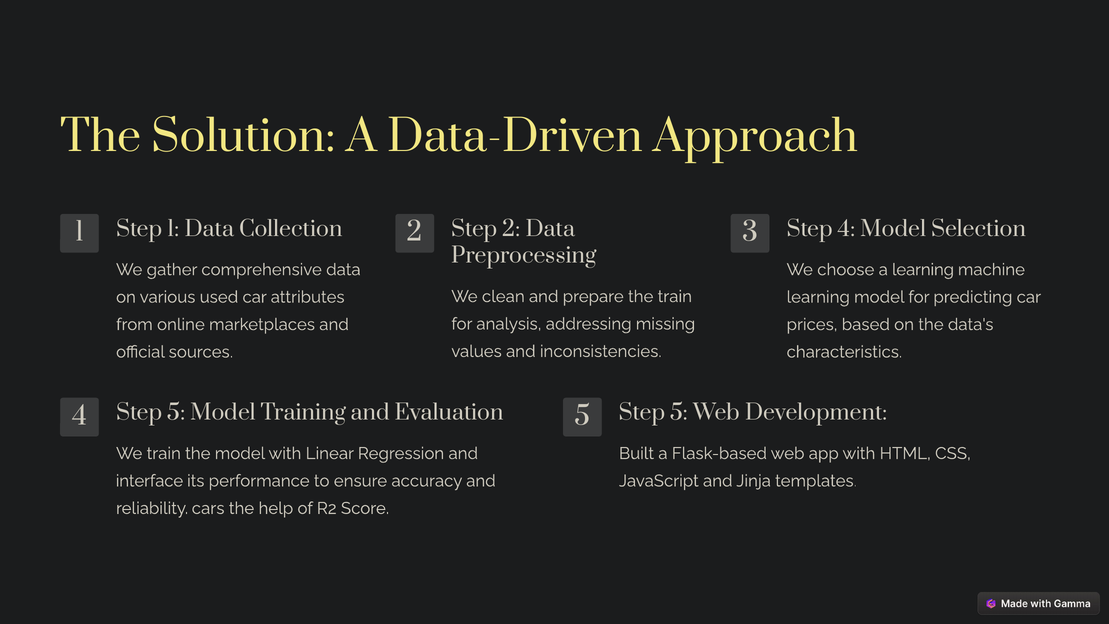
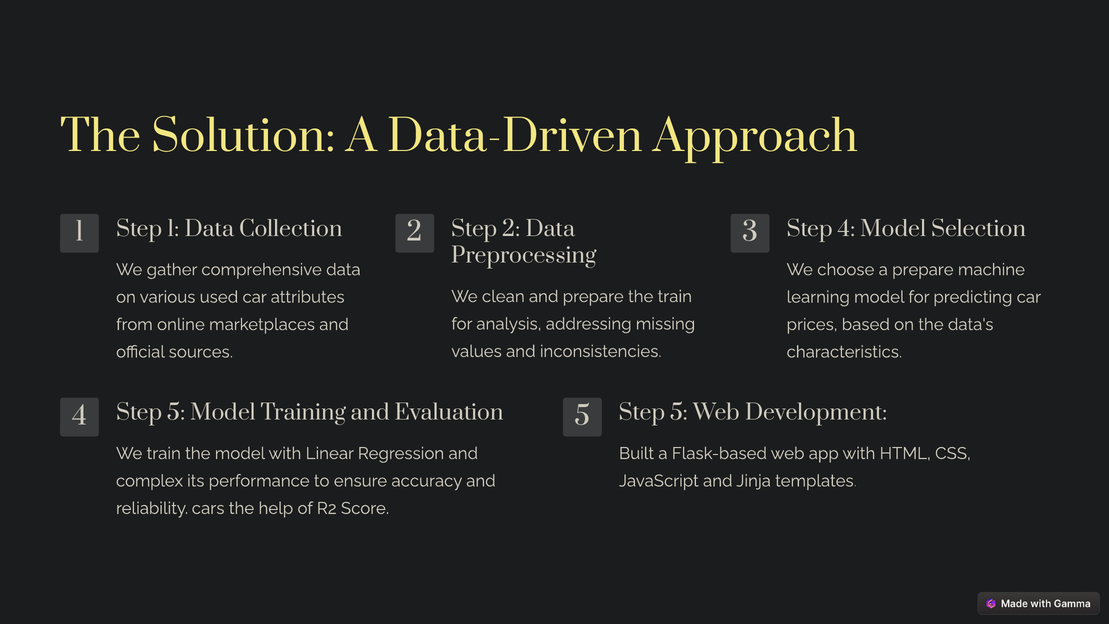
a learning: learning -> prepare
interface: interface -> complex
